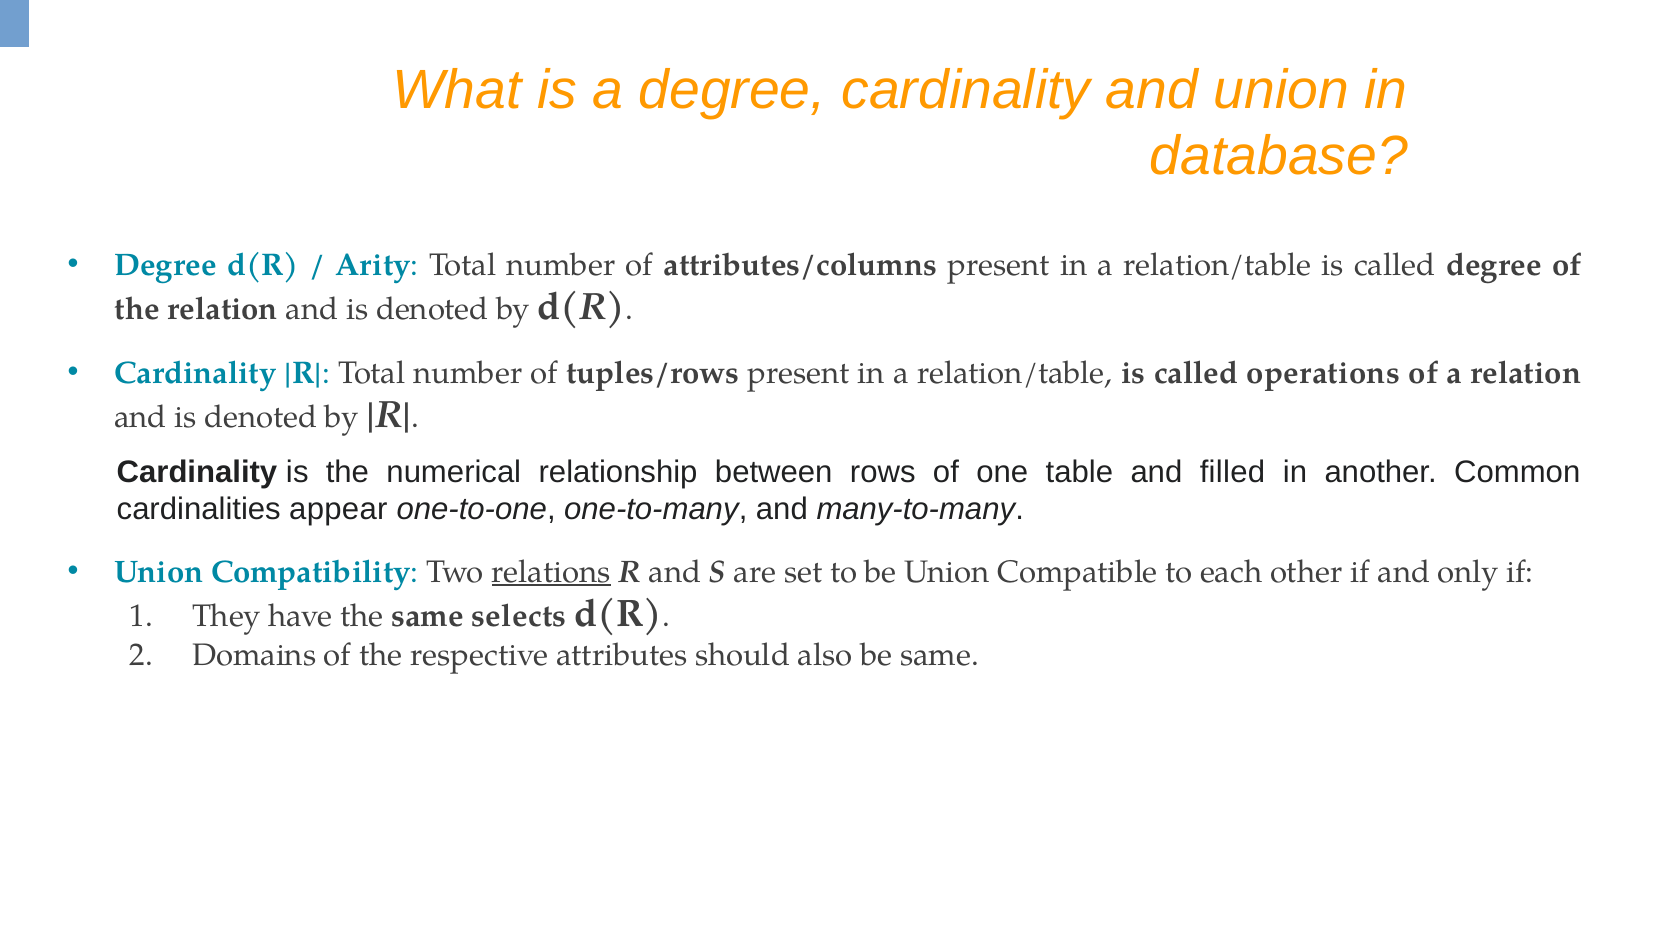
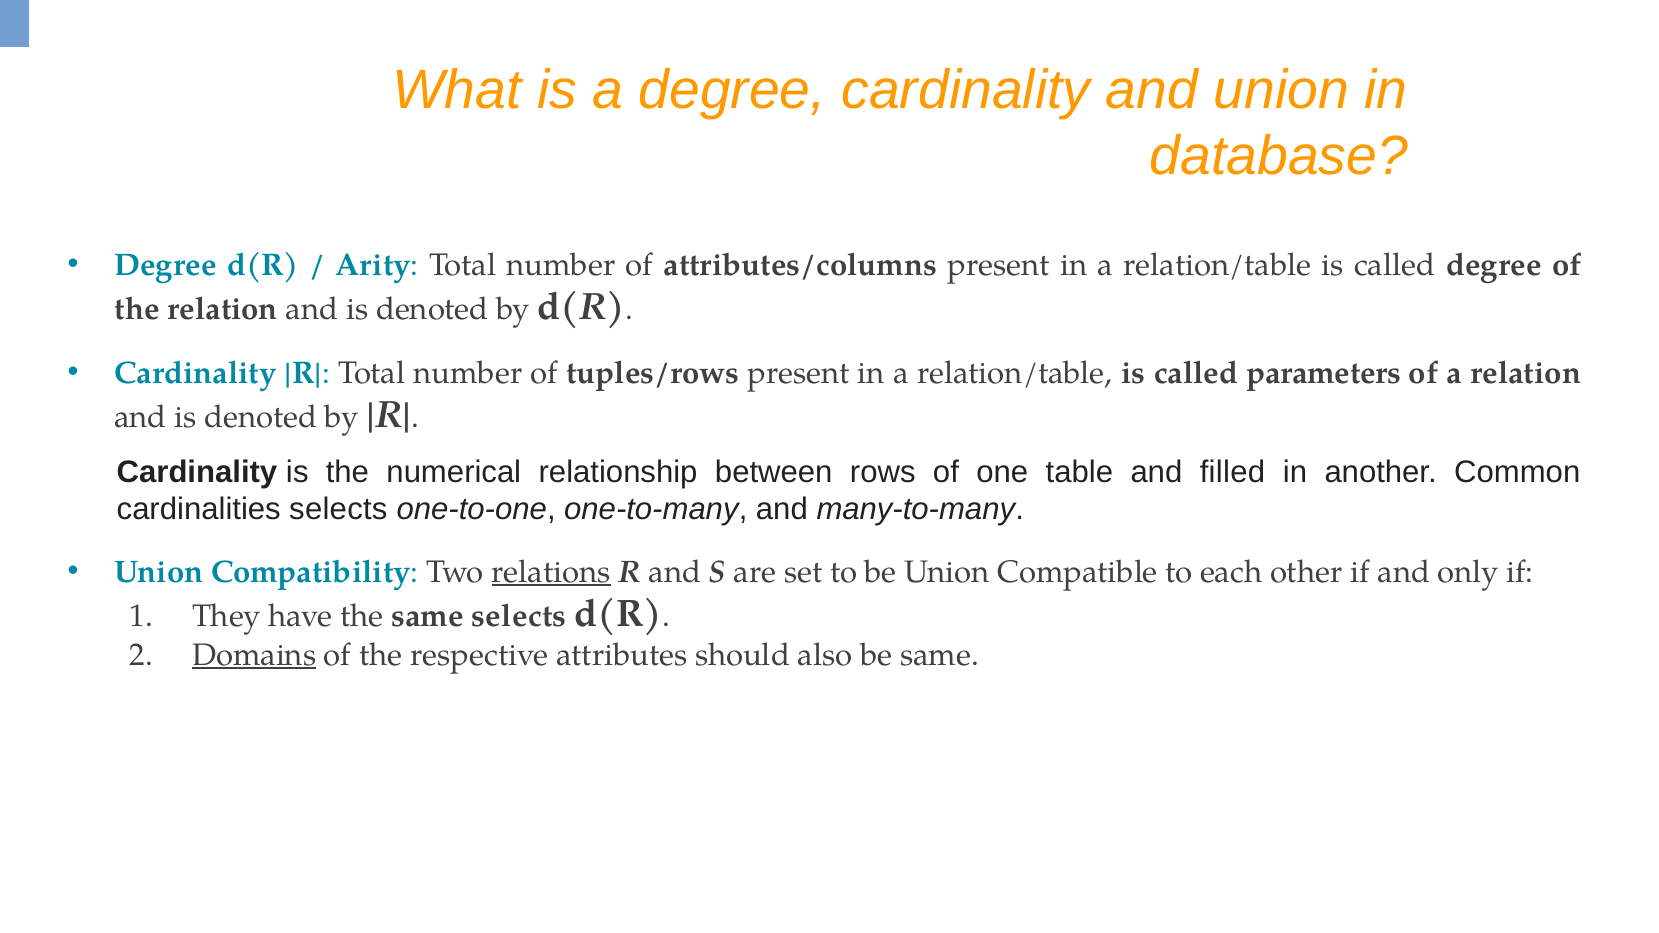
operations: operations -> parameters
cardinalities appear: appear -> selects
Domains underline: none -> present
